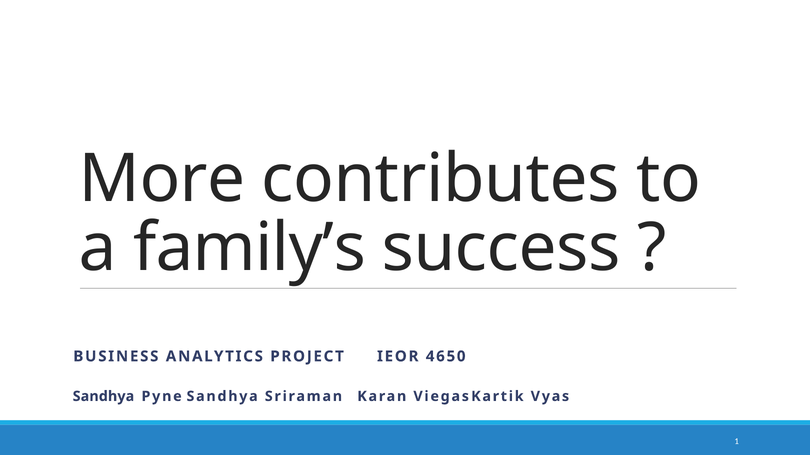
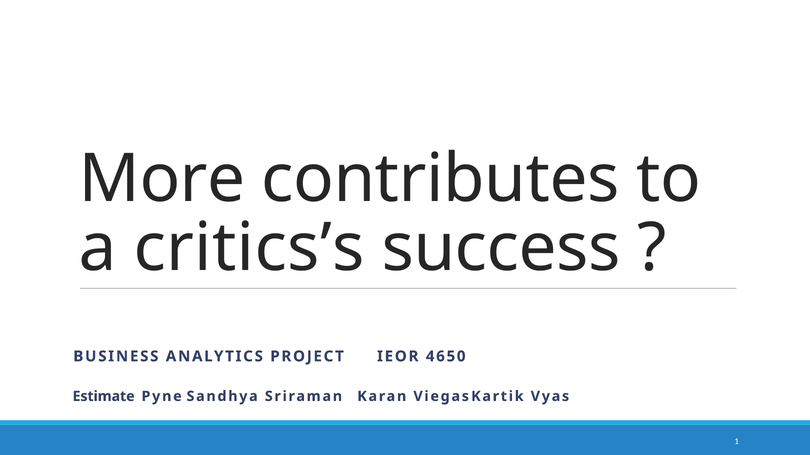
family’s: family’s -> critics’s
Sandhya at (103, 397): Sandhya -> Estimate
